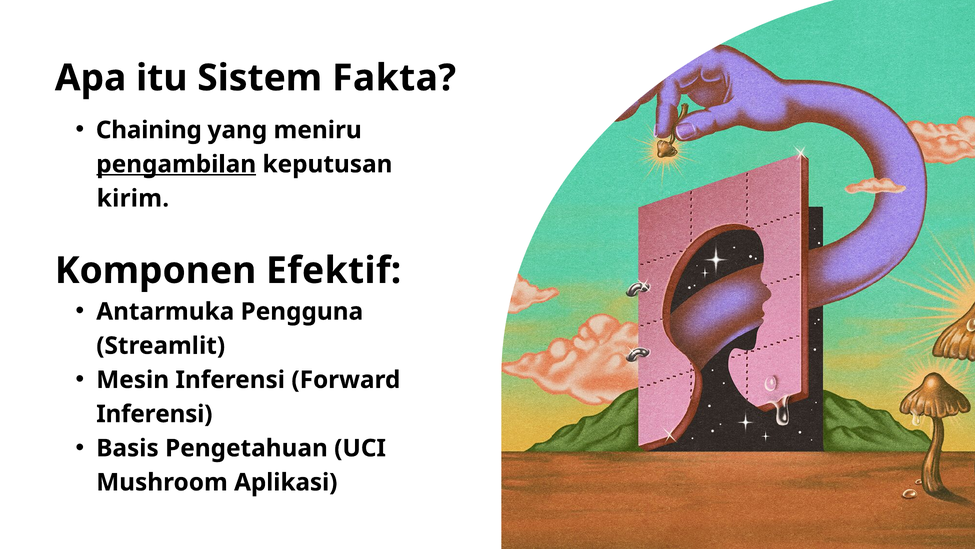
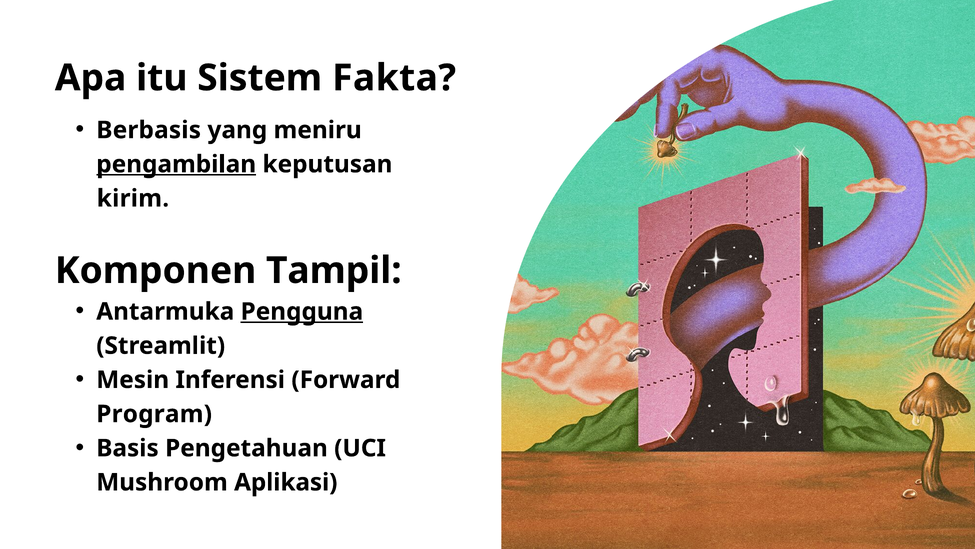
Chaining: Chaining -> Berbasis
Efektif: Efektif -> Tampil
Pengguna underline: none -> present
Inferensi at (154, 414): Inferensi -> Program
